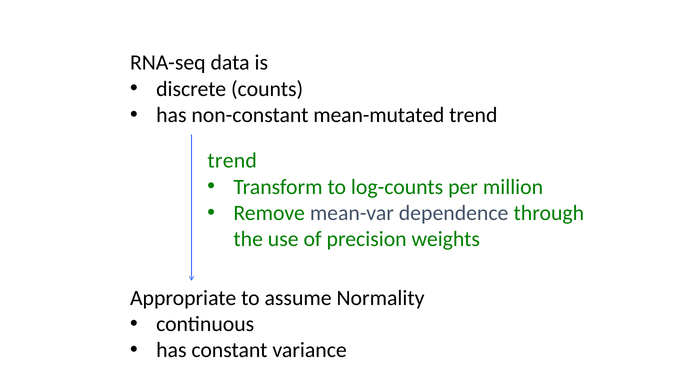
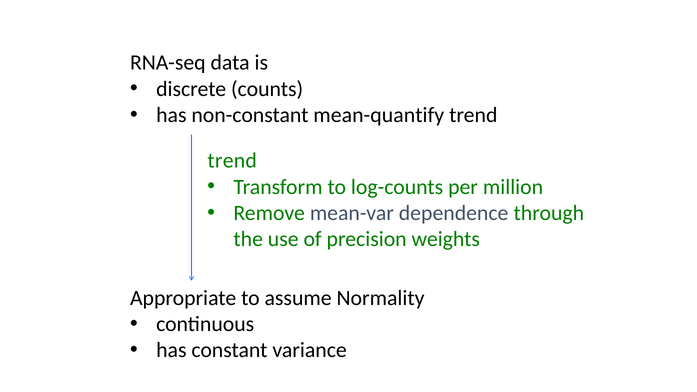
mean-mutated: mean-mutated -> mean-quantify
